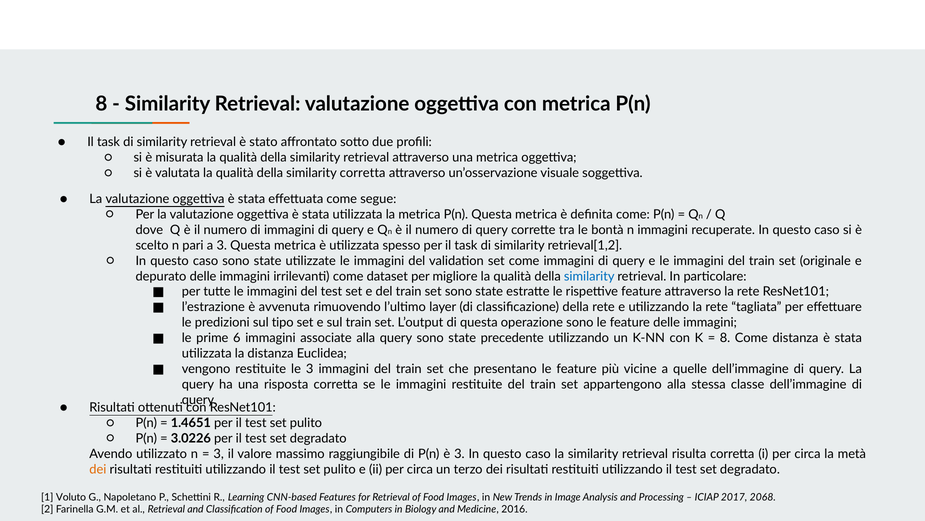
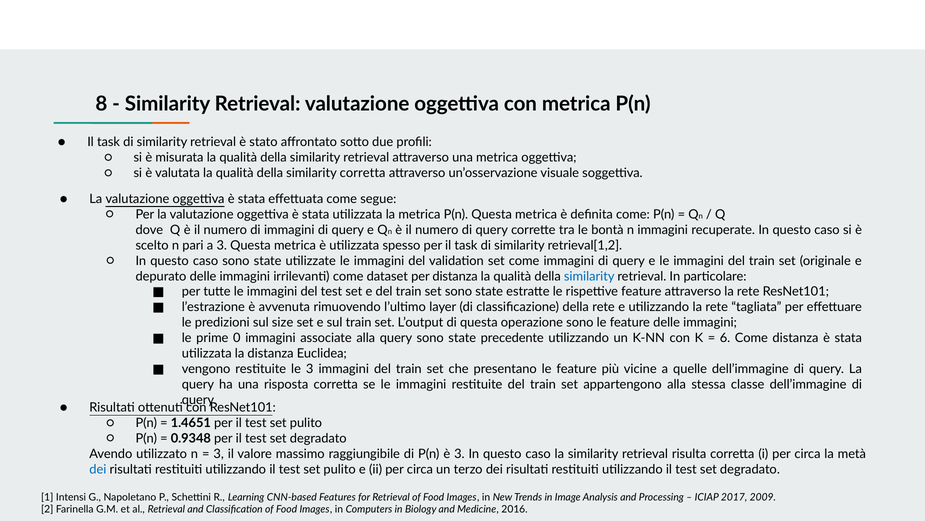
per migliore: migliore -> distanza
tipo: tipo -> size
6: 6 -> 0
8 at (725, 338): 8 -> 6
3.0226: 3.0226 -> 0.9348
dei at (98, 469) colour: orange -> blue
Voluto: Voluto -> Intensi
2068: 2068 -> 2009
